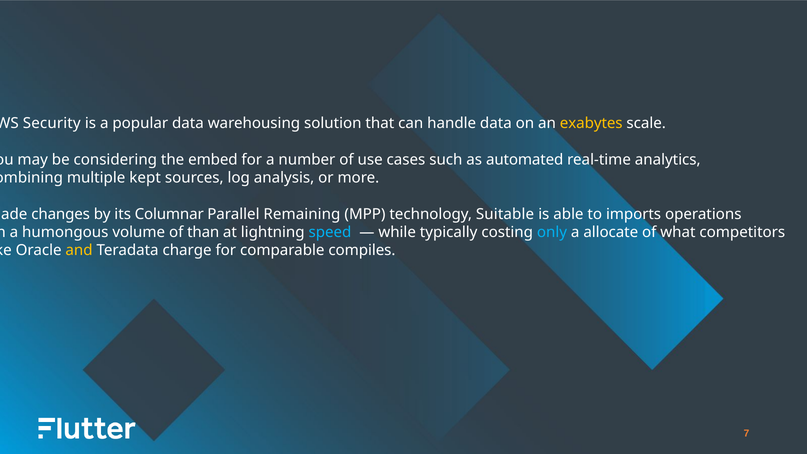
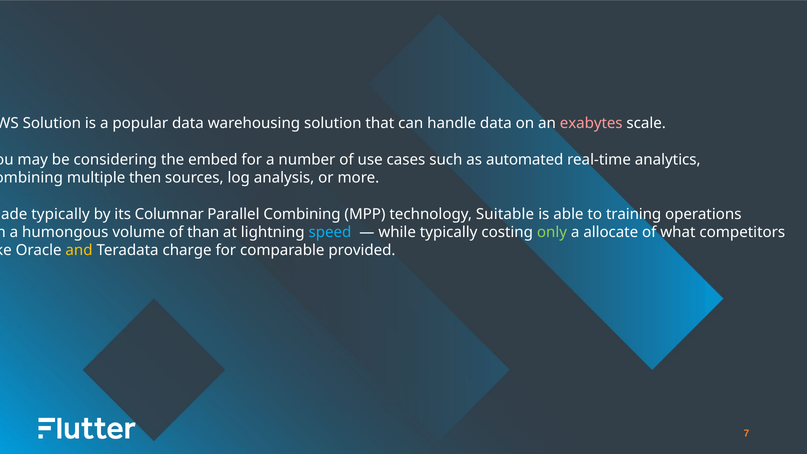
Security at (52, 123): Security -> Solution
exabytes colour: yellow -> pink
kept: kept -> then
changes at (61, 214): changes -> typically
Parallel Remaining: Remaining -> Combining
imports: imports -> training
only colour: light blue -> light green
compiles: compiles -> provided
